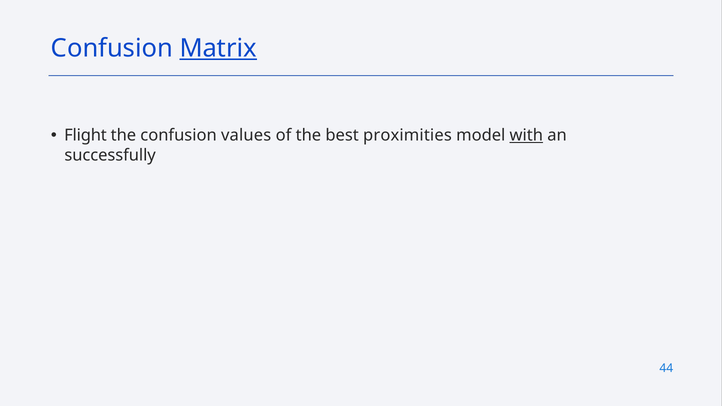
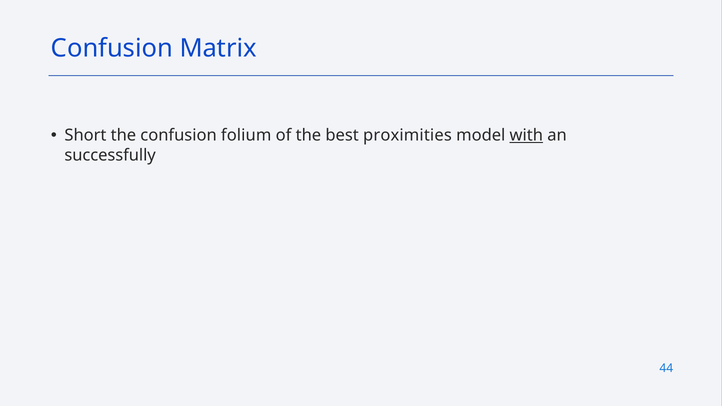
Matrix underline: present -> none
Flight: Flight -> Short
values: values -> folium
